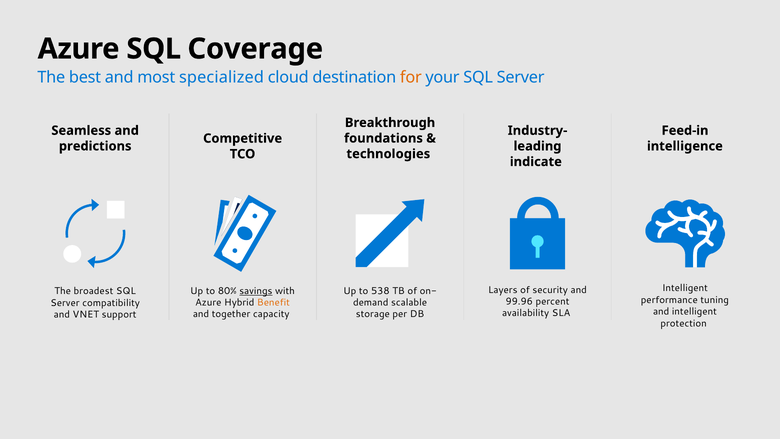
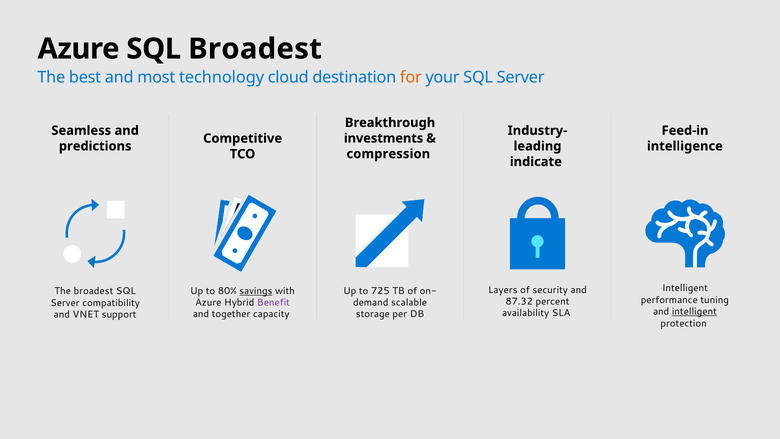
SQL Coverage: Coverage -> Broadest
specialized: specialized -> technology
foundations: foundations -> investments
technologies: technologies -> compression
538: 538 -> 725
99.96: 99.96 -> 87.32
Benefit colour: orange -> purple
intelligent at (694, 311) underline: none -> present
